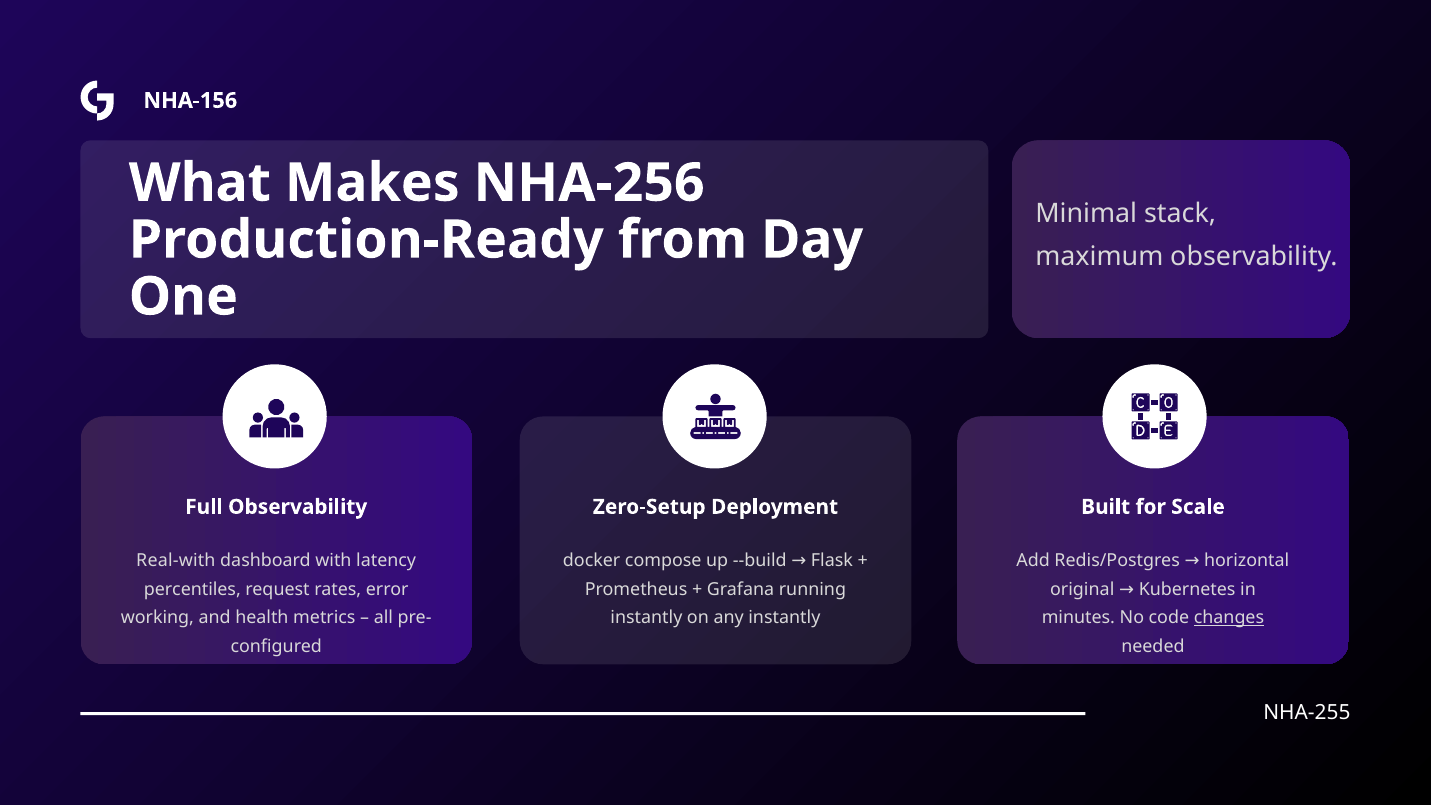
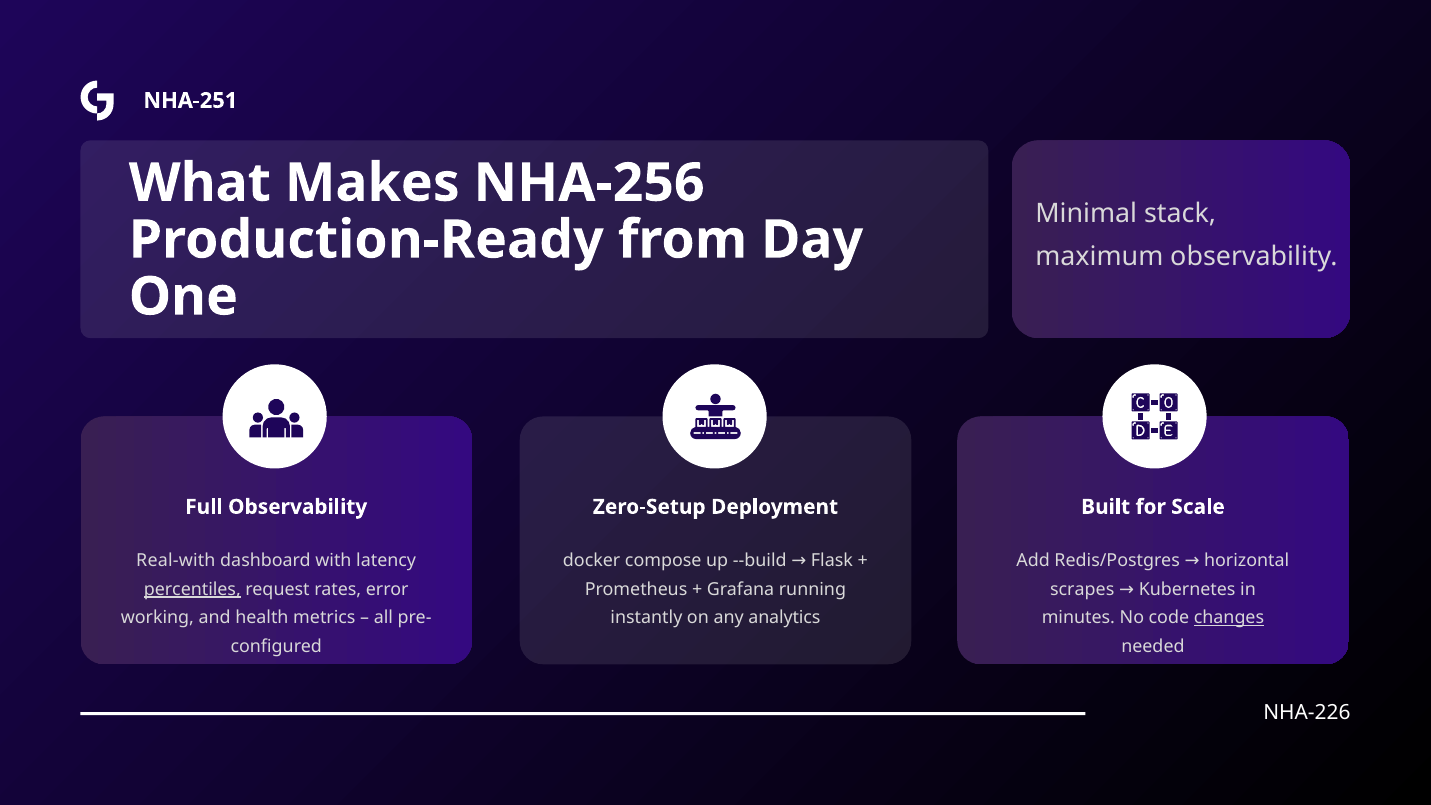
NHA-156: NHA-156 -> NHA-251
percentiles underline: none -> present
original: original -> scrapes
any instantly: instantly -> analytics
NHA-255: NHA-255 -> NHA-226
